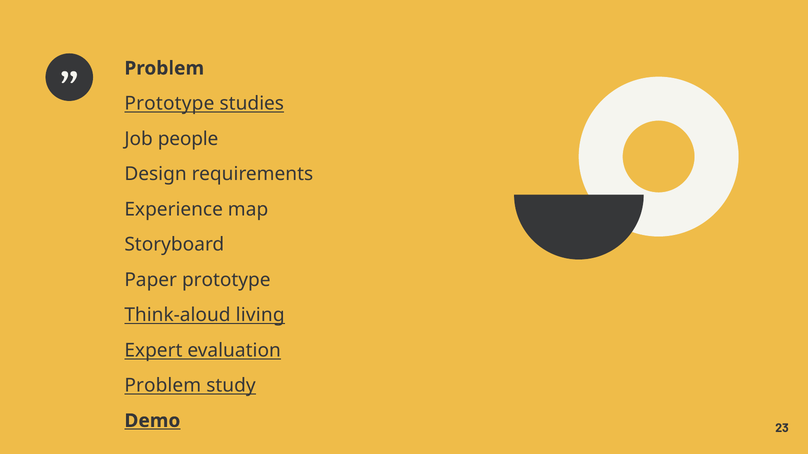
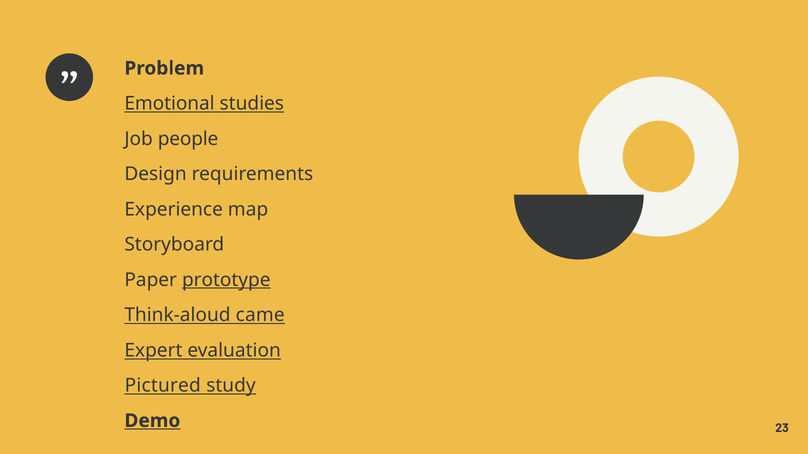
Prototype at (169, 104): Prototype -> Emotional
prototype at (226, 280) underline: none -> present
living: living -> came
Problem at (163, 386): Problem -> Pictured
